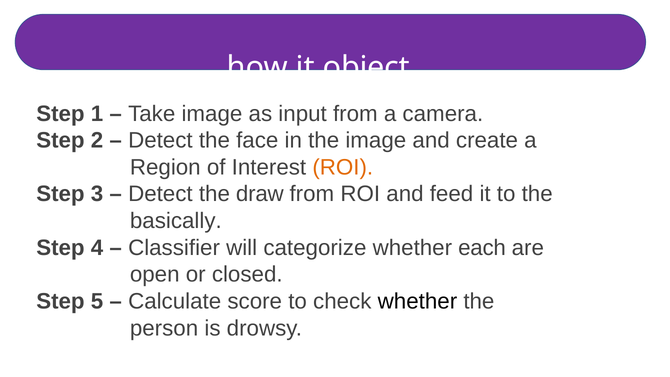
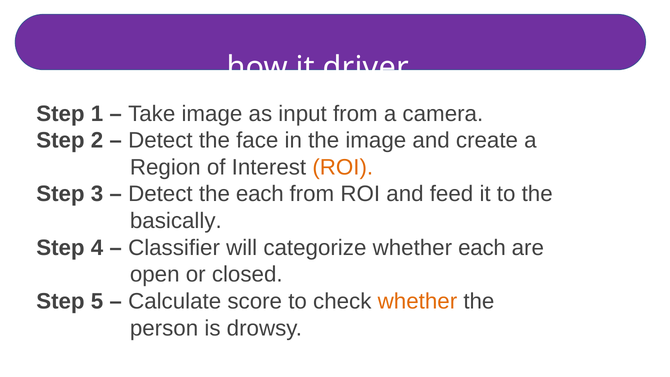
object…: object… -> driver…
the draw: draw -> each
whether at (417, 301) colour: black -> orange
